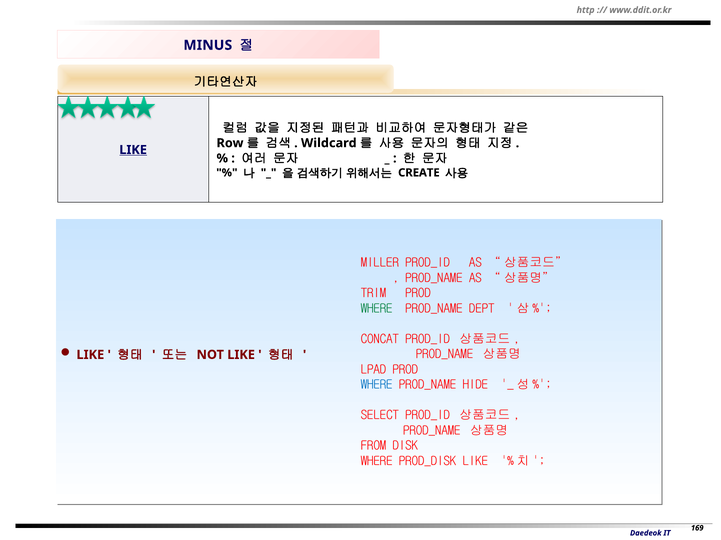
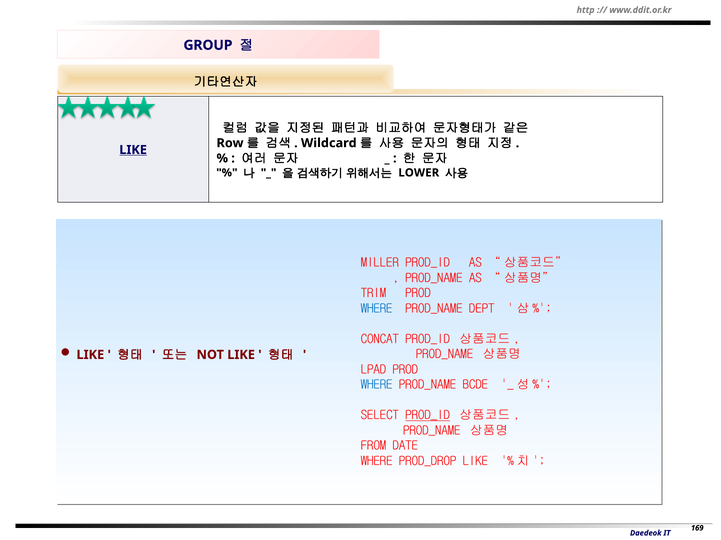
MINUS: MINUS -> GROUP
CREATE: CREATE -> LOWER
WHERE at (377, 309) colour: green -> blue
HIDE: HIDE -> BCDE
PROD_ID at (428, 416) underline: none -> present
DISK: DISK -> DATE
PROD_DISK: PROD_DISK -> PROD_DROP
